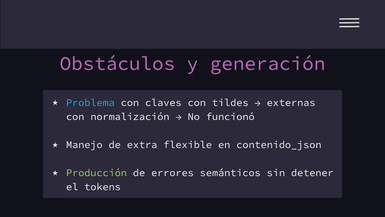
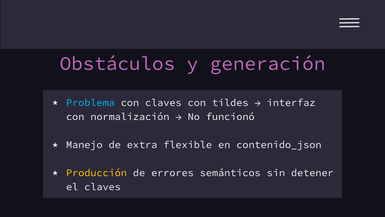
externas: externas -> interfaz
Producción colour: light green -> yellow
el tokens: tokens -> claves
